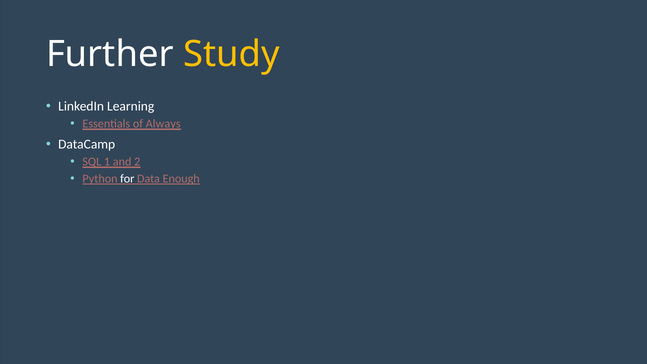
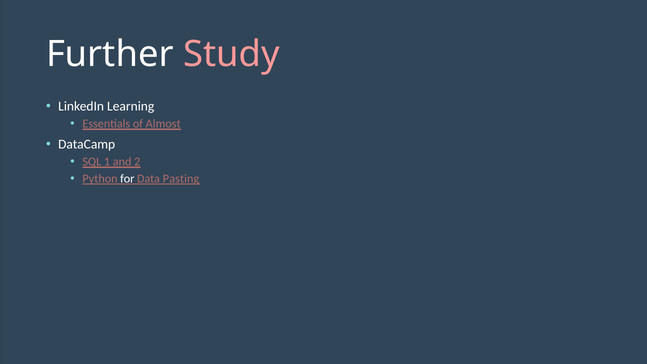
Study colour: yellow -> pink
Always: Always -> Almost
Enough: Enough -> Pasting
